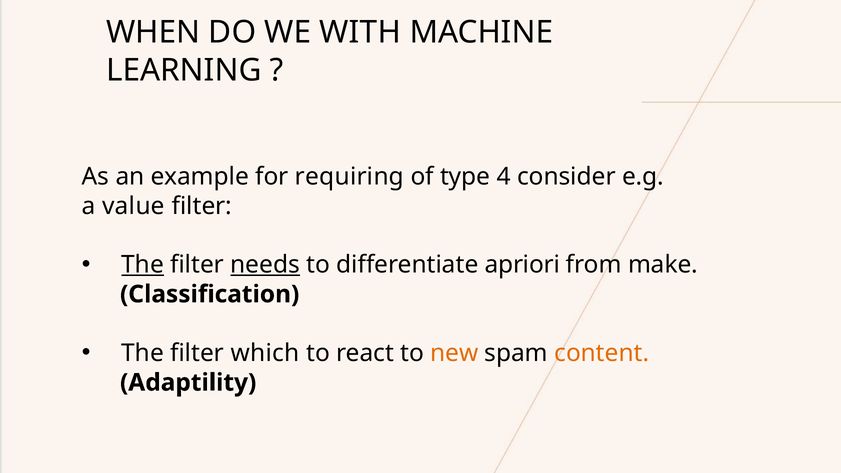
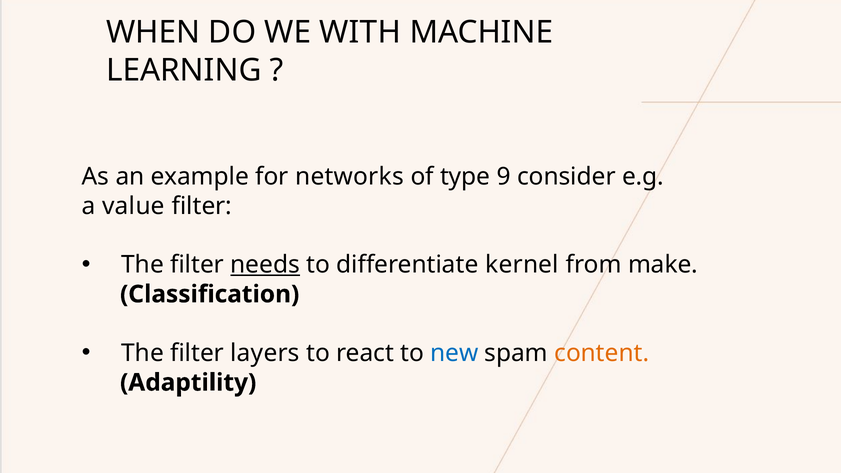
requiring: requiring -> networks
4: 4 -> 9
The at (143, 265) underline: present -> none
apriori: apriori -> kernel
which: which -> layers
new colour: orange -> blue
